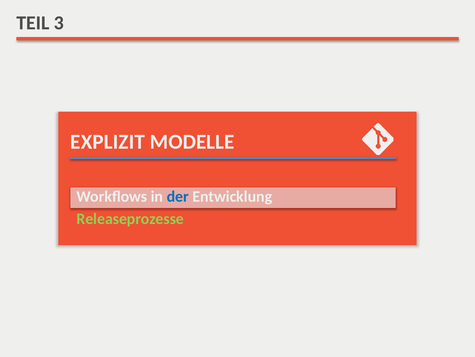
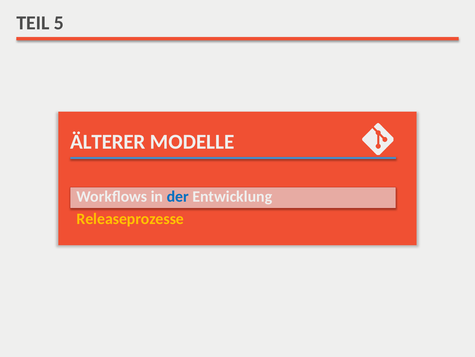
3: 3 -> 5
EXPLIZIT: EXPLIZIT -> ÄLTERER
Releaseprozesse colour: light green -> yellow
